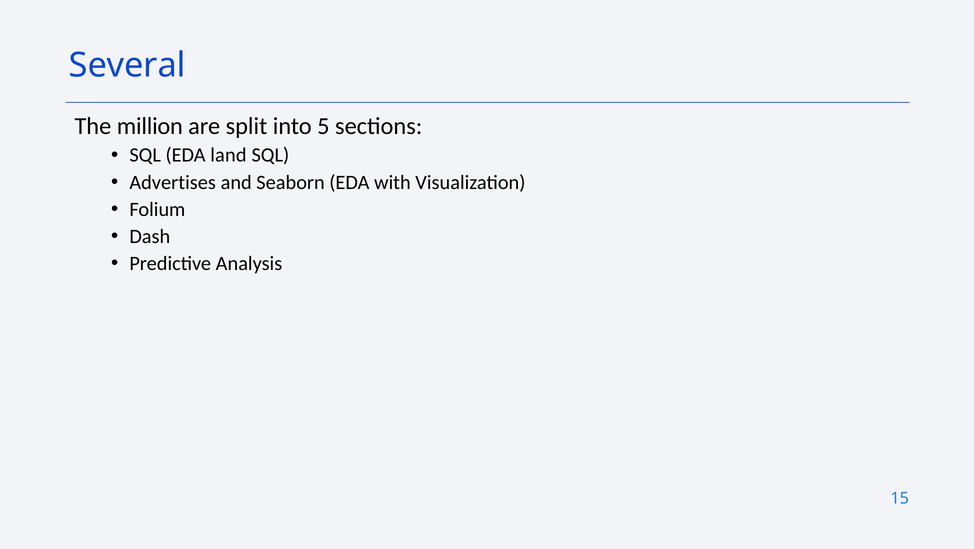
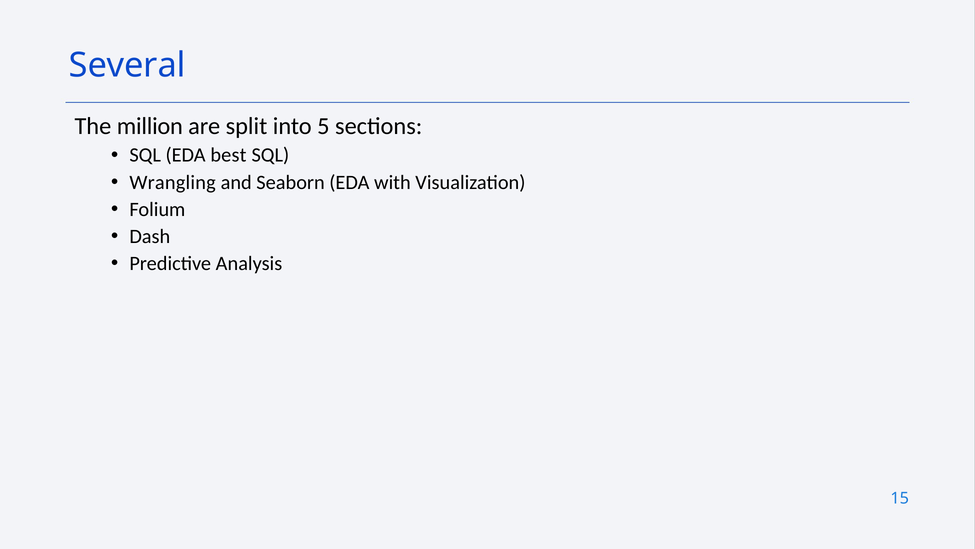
land: land -> best
Advertises: Advertises -> Wrangling
